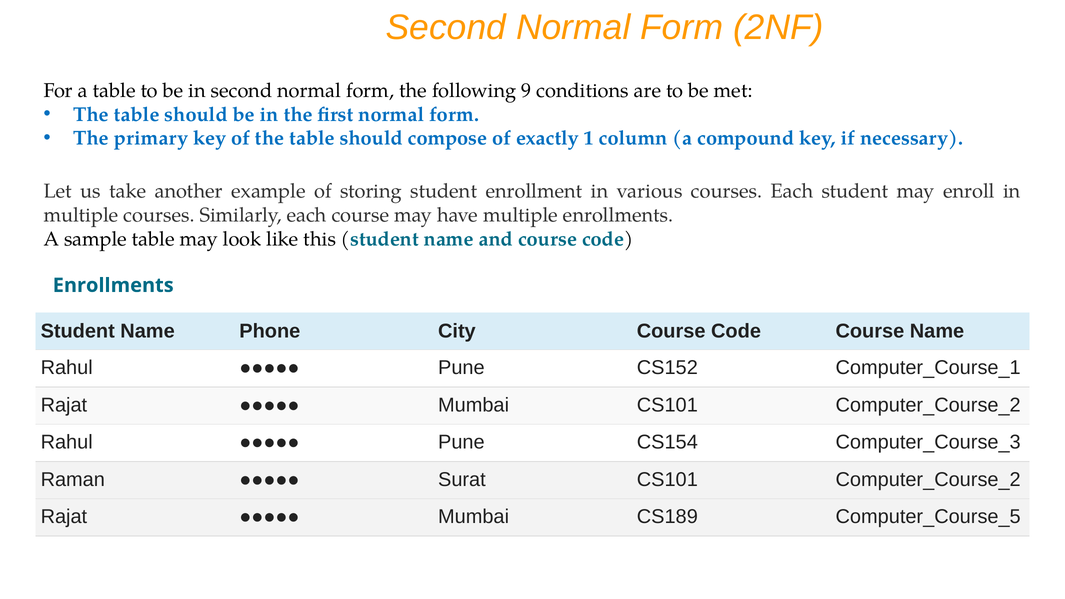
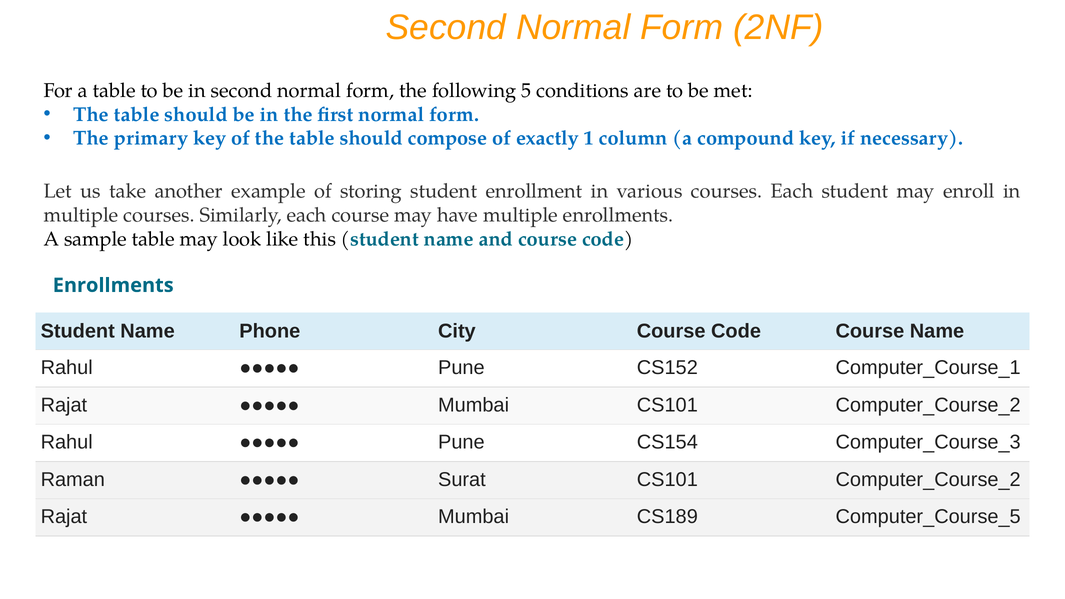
9: 9 -> 5
